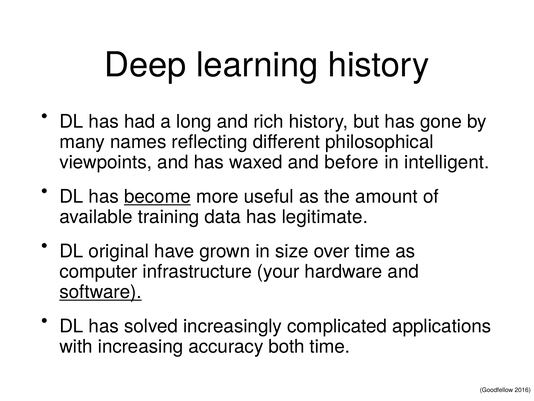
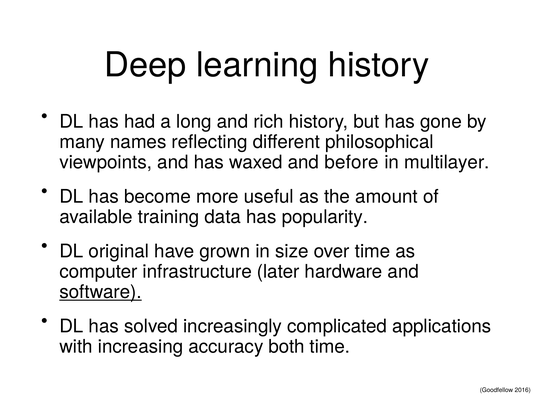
intelligent: intelligent -> multilayer
become underline: present -> none
legitimate: legitimate -> popularity
your: your -> later
